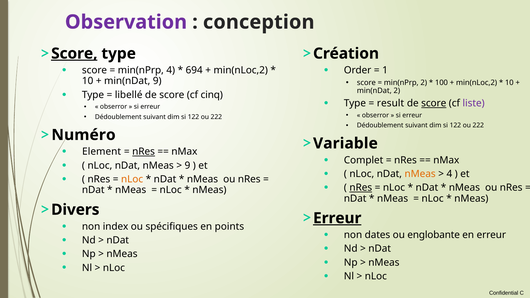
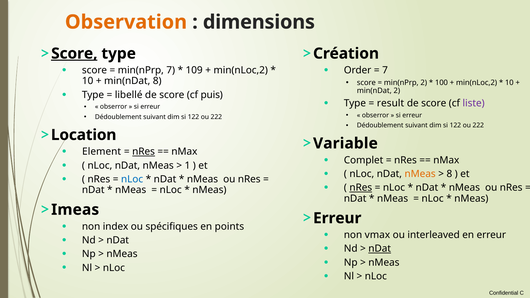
Observation colour: purple -> orange
conception: conception -> dimensions
min(nPrp 4: 4 -> 7
694: 694 -> 109
1 at (385, 70): 1 -> 7
min(nDat 9: 9 -> 8
cinq: cinq -> puis
score at (434, 103) underline: present -> none
Numéro: Numéro -> Location
9 at (187, 166): 9 -> 1
4 at (449, 174): 4 -> 8
nLoc at (132, 179) colour: orange -> blue
Divers: Divers -> Imeas
Erreur at (337, 218) underline: present -> none
dates: dates -> vmax
englobante: englobante -> interleaved
nDat at (380, 249) underline: none -> present
